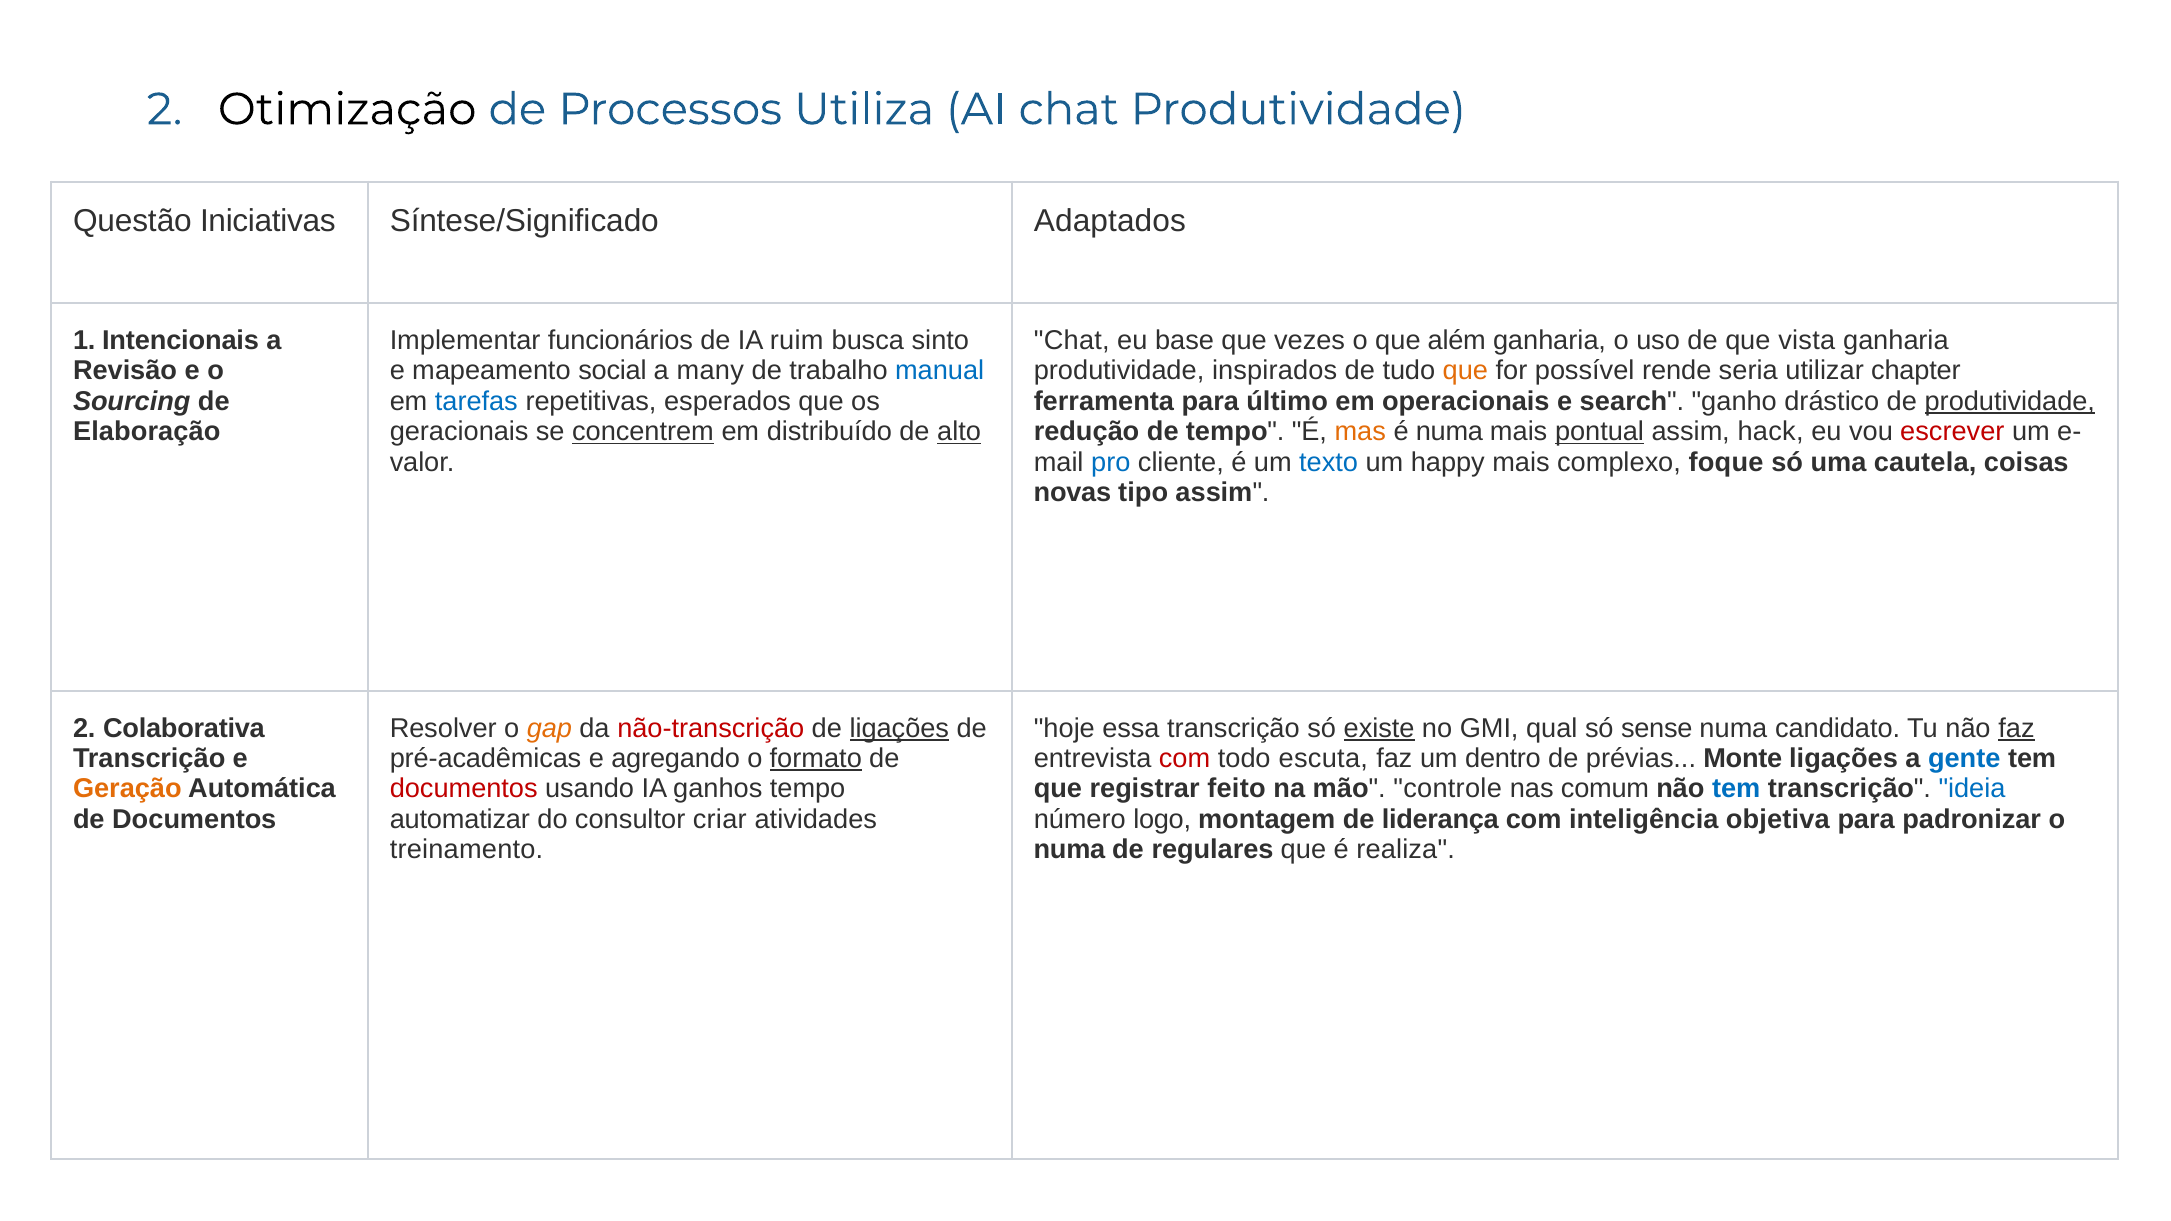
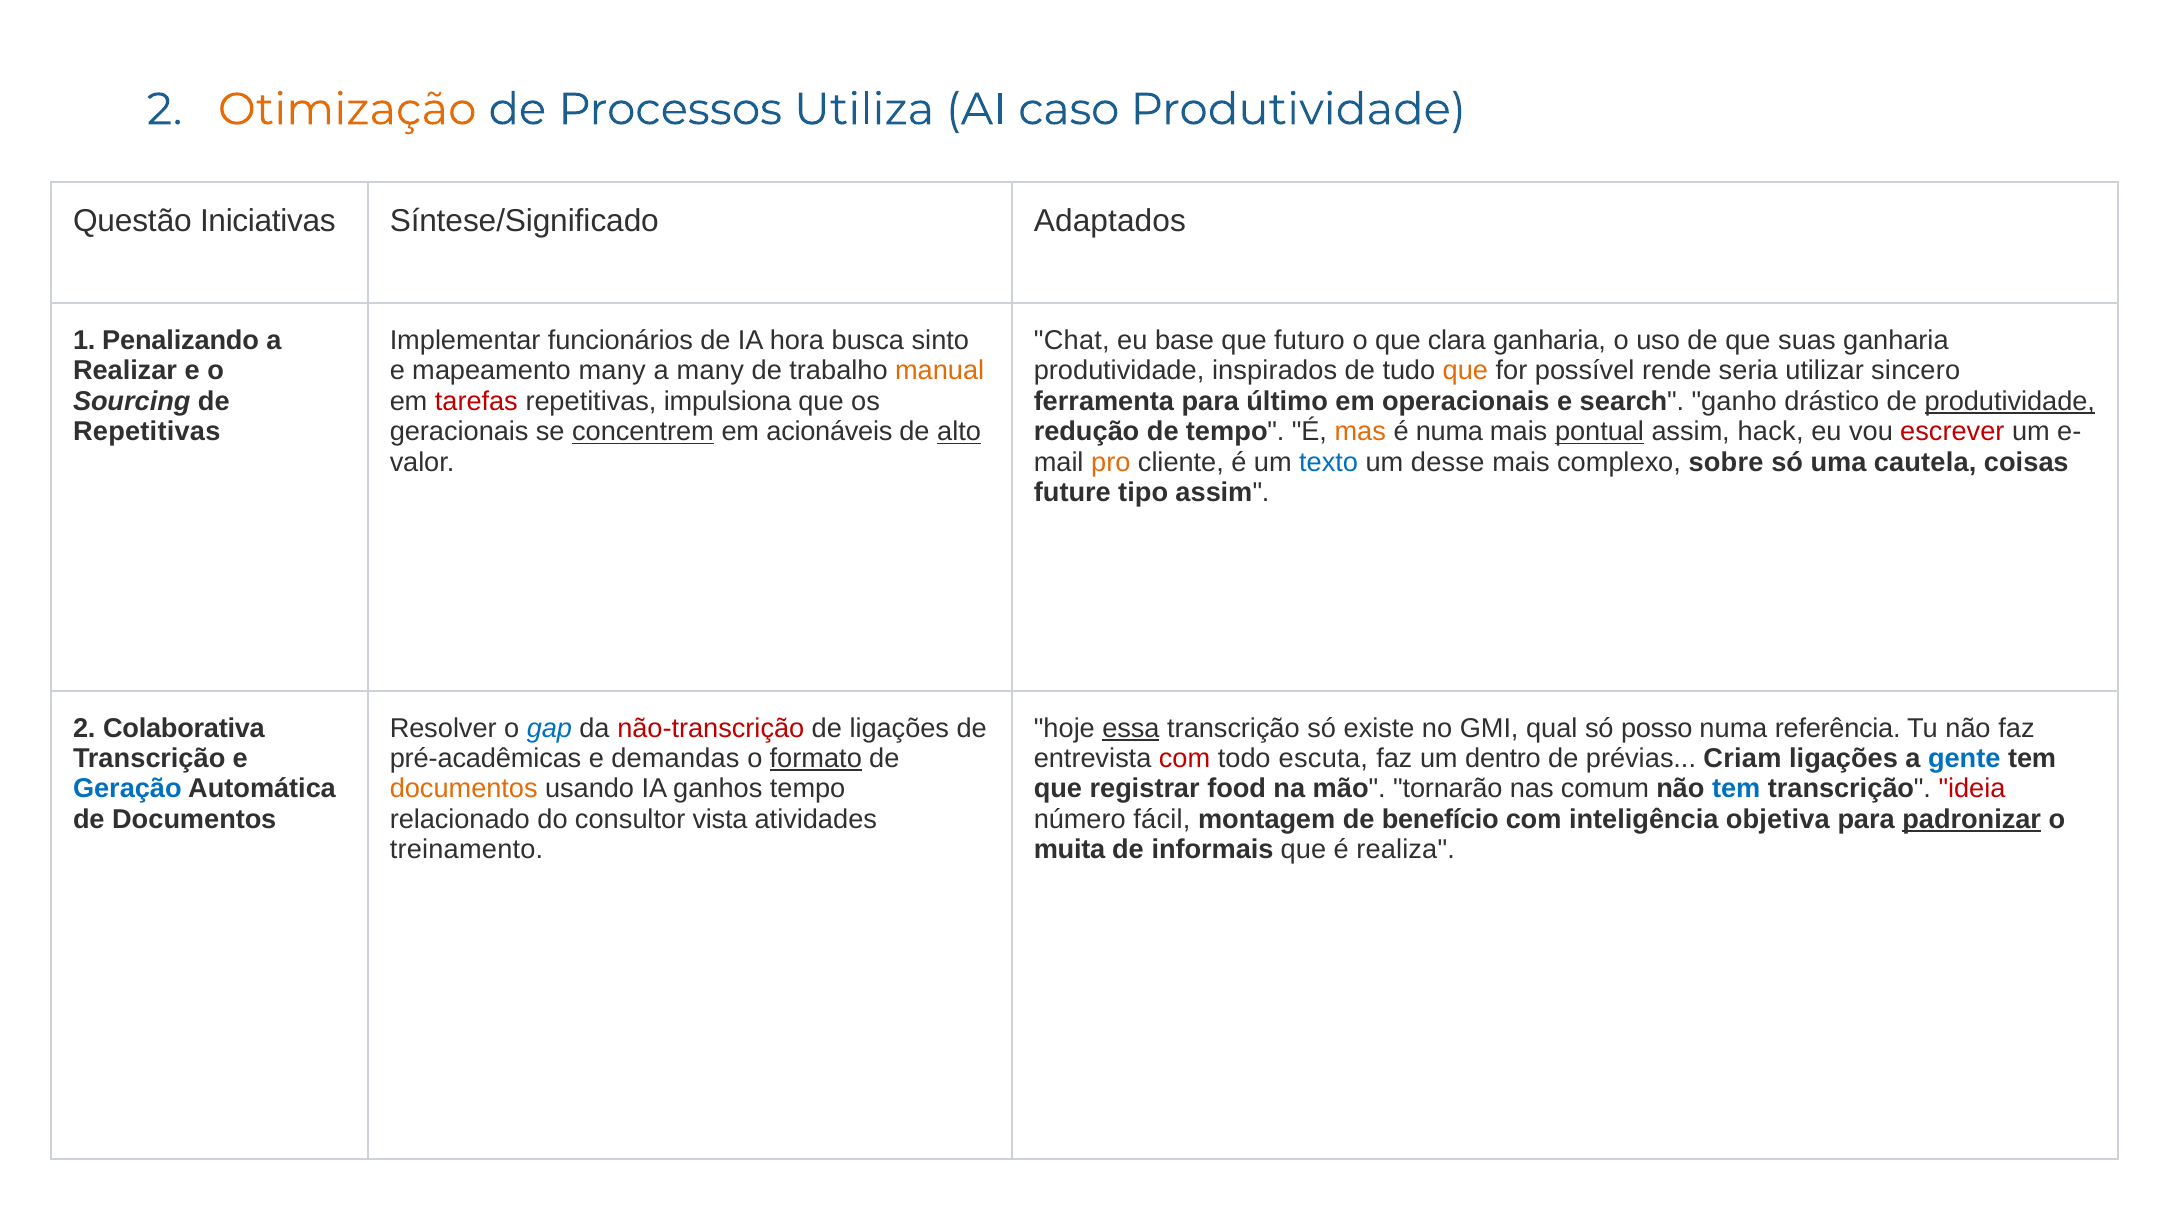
Otimização colour: black -> orange
AI chat: chat -> caso
Intencionais: Intencionais -> Penalizando
ruim: ruim -> hora
vezes: vezes -> futuro
além: além -> clara
vista: vista -> suas
Revisão: Revisão -> Realizar
mapeamento social: social -> many
manual colour: blue -> orange
chapter: chapter -> sincero
tarefas colour: blue -> red
esperados: esperados -> impulsiona
Elaboração at (147, 432): Elaboração -> Repetitivas
distribuído: distribuído -> acionáveis
pro colour: blue -> orange
happy: happy -> desse
foque: foque -> sobre
novas: novas -> future
gap colour: orange -> blue
ligações at (899, 728) underline: present -> none
essa underline: none -> present
existe underline: present -> none
sense: sense -> posso
candidato: candidato -> referência
faz at (2016, 728) underline: present -> none
agregando: agregando -> demandas
Monte: Monte -> Criam
Geração colour: orange -> blue
documentos at (464, 789) colour: red -> orange
feito: feito -> food
controle: controle -> tornarão
ideia colour: blue -> red
automatizar: automatizar -> relacionado
criar: criar -> vista
logo: logo -> fácil
liderança: liderança -> benefício
padronizar underline: none -> present
numa at (1069, 850): numa -> muita
regulares: regulares -> informais
